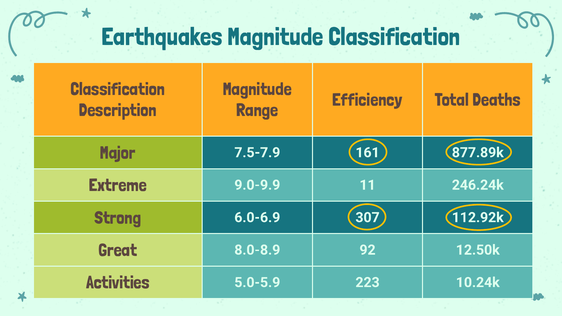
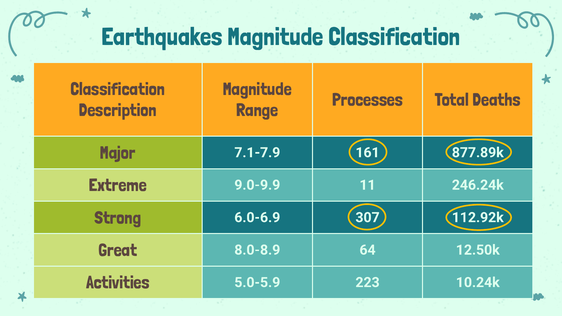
Efficiency: Efficiency -> Processes
7.5-7.9: 7.5-7.9 -> 7.1-7.9
92: 92 -> 64
